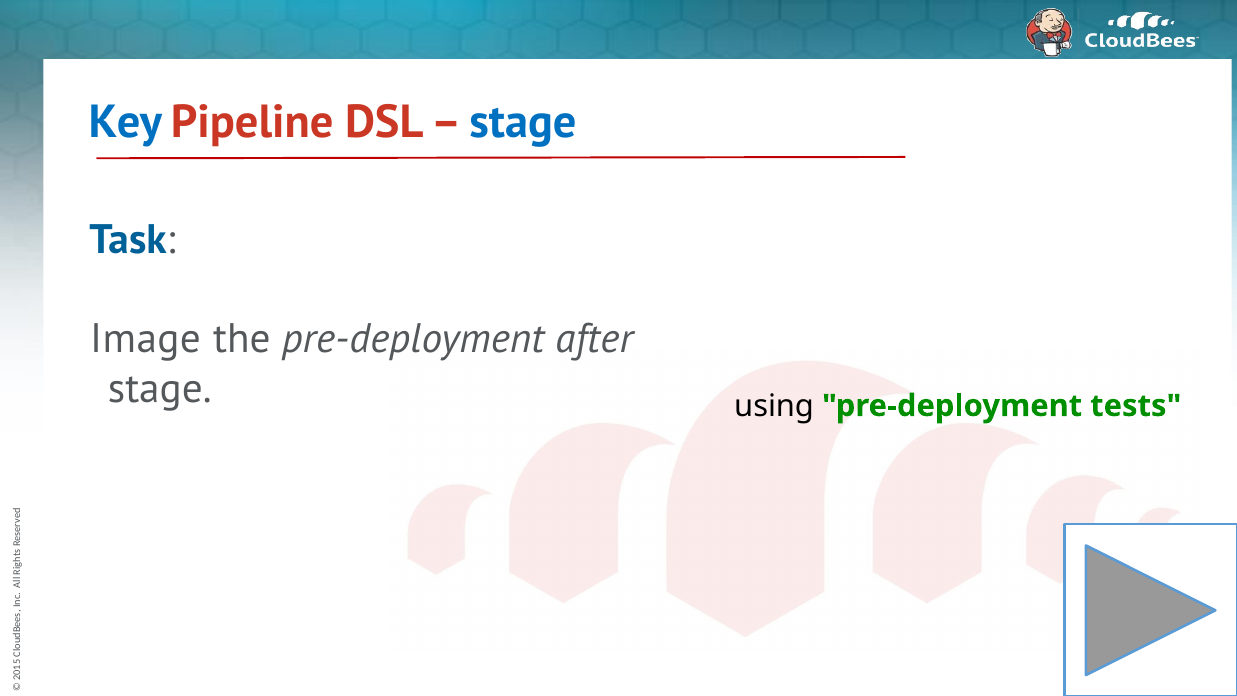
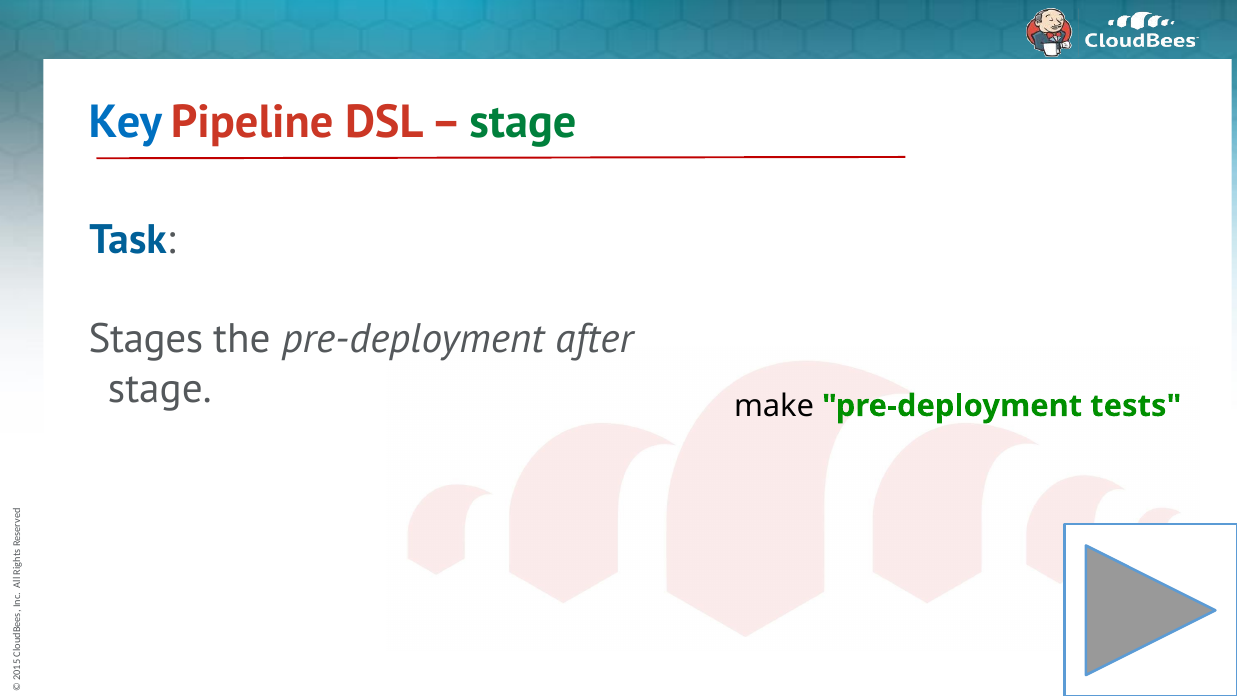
stage at (523, 122) colour: blue -> green
Image: Image -> Stages
using: using -> make
